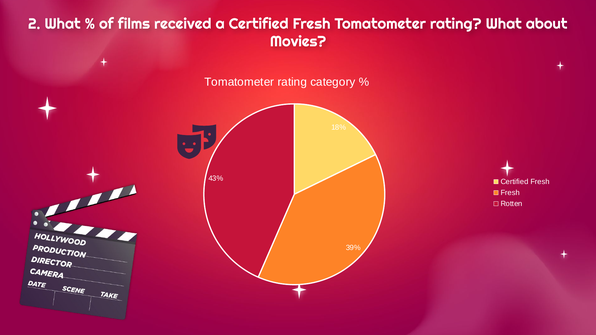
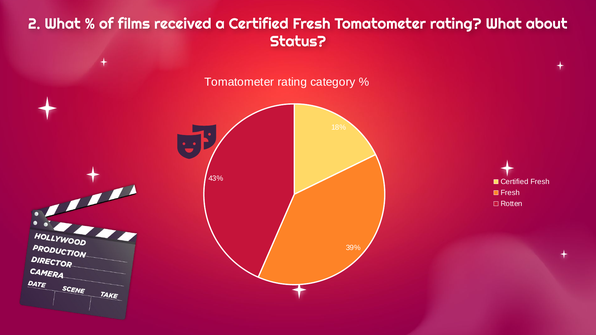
Movies: Movies -> Status
